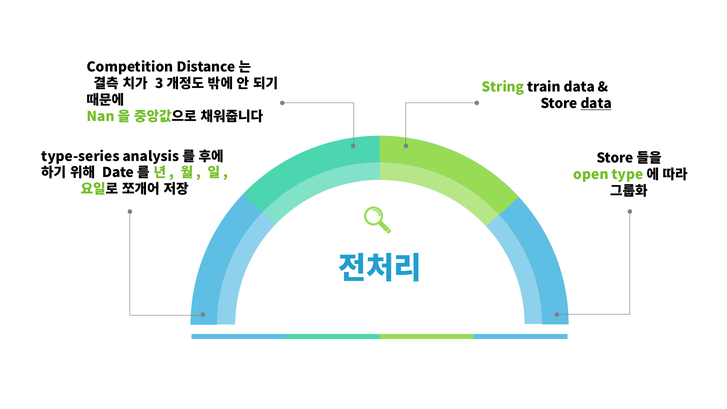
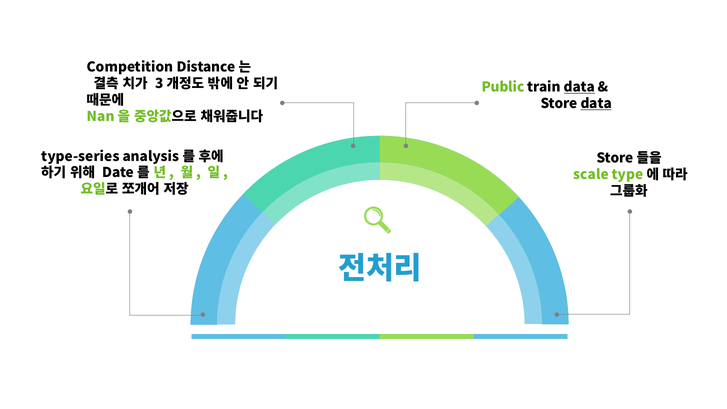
String: String -> Public
data at (579, 87) underline: none -> present
open: open -> scale
